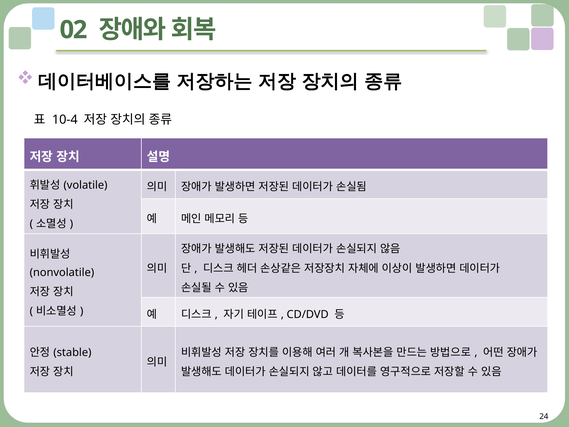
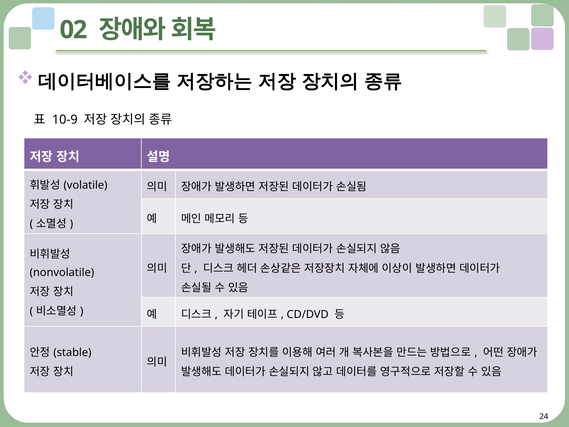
10-4: 10-4 -> 10-9
